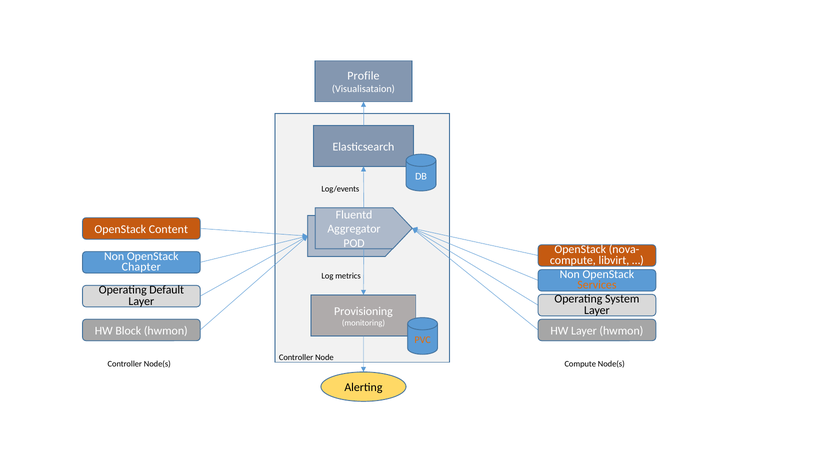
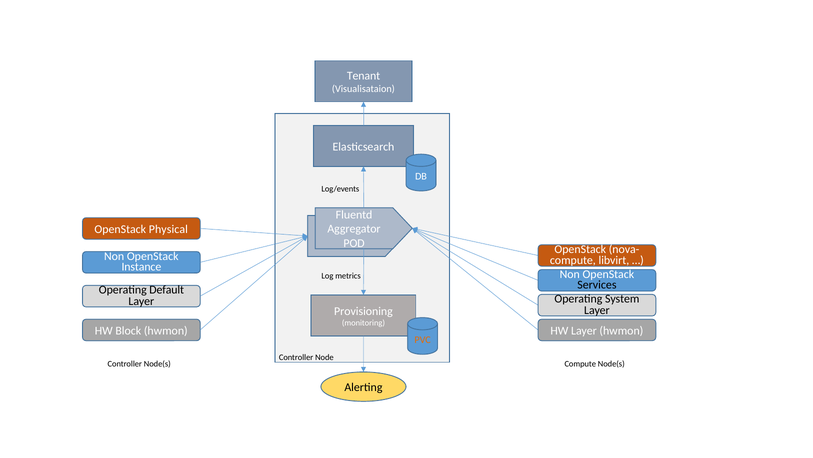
Profile: Profile -> Tenant
Content: Content -> Physical
Chapter: Chapter -> Instance
Services colour: orange -> black
